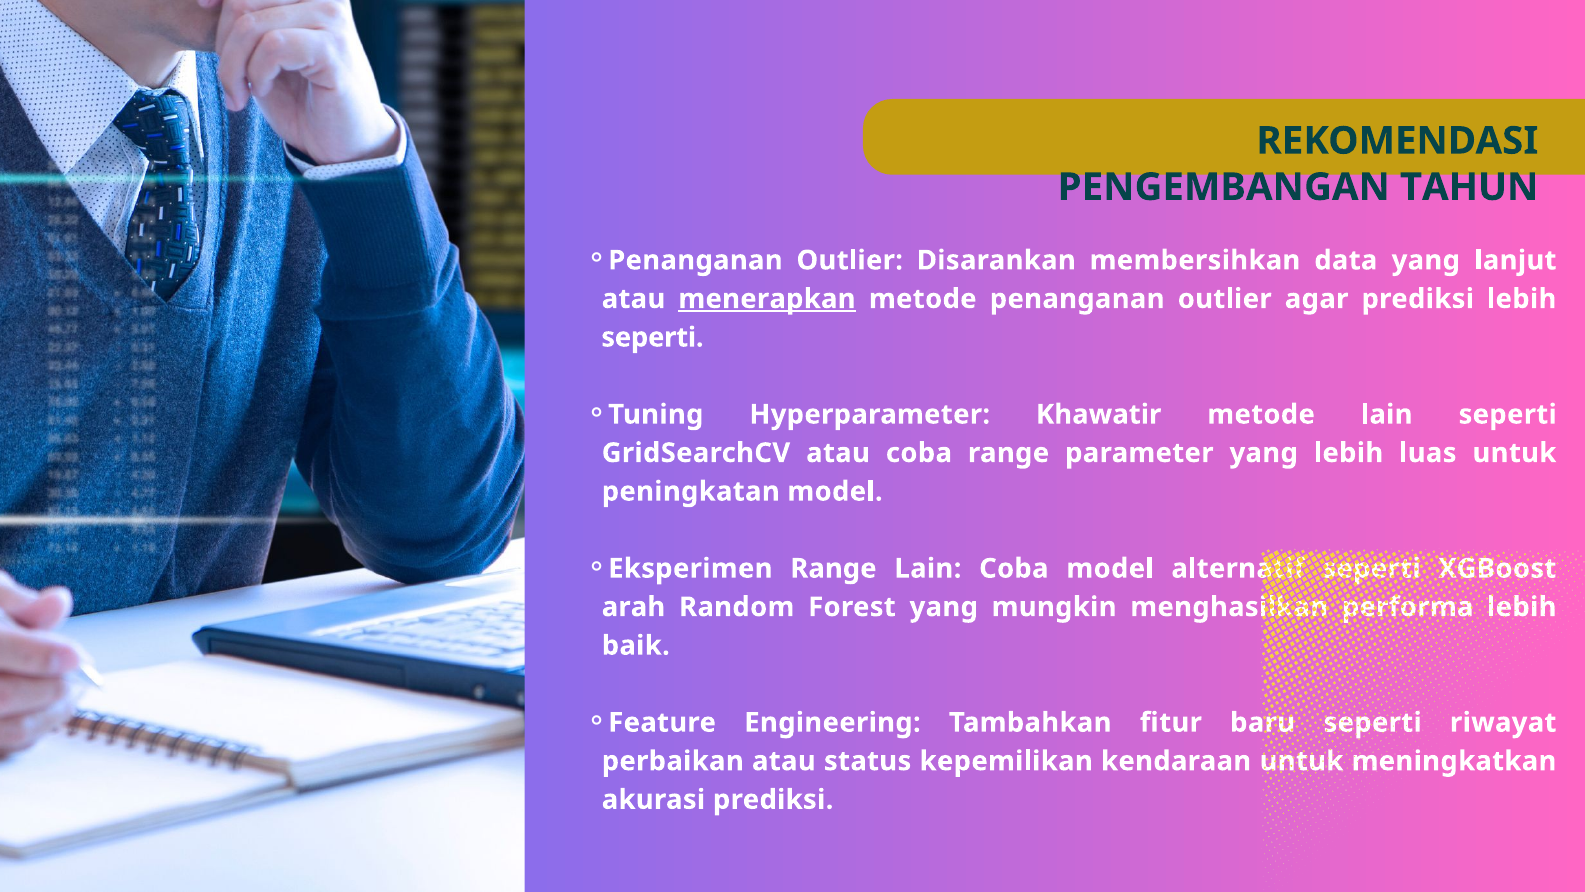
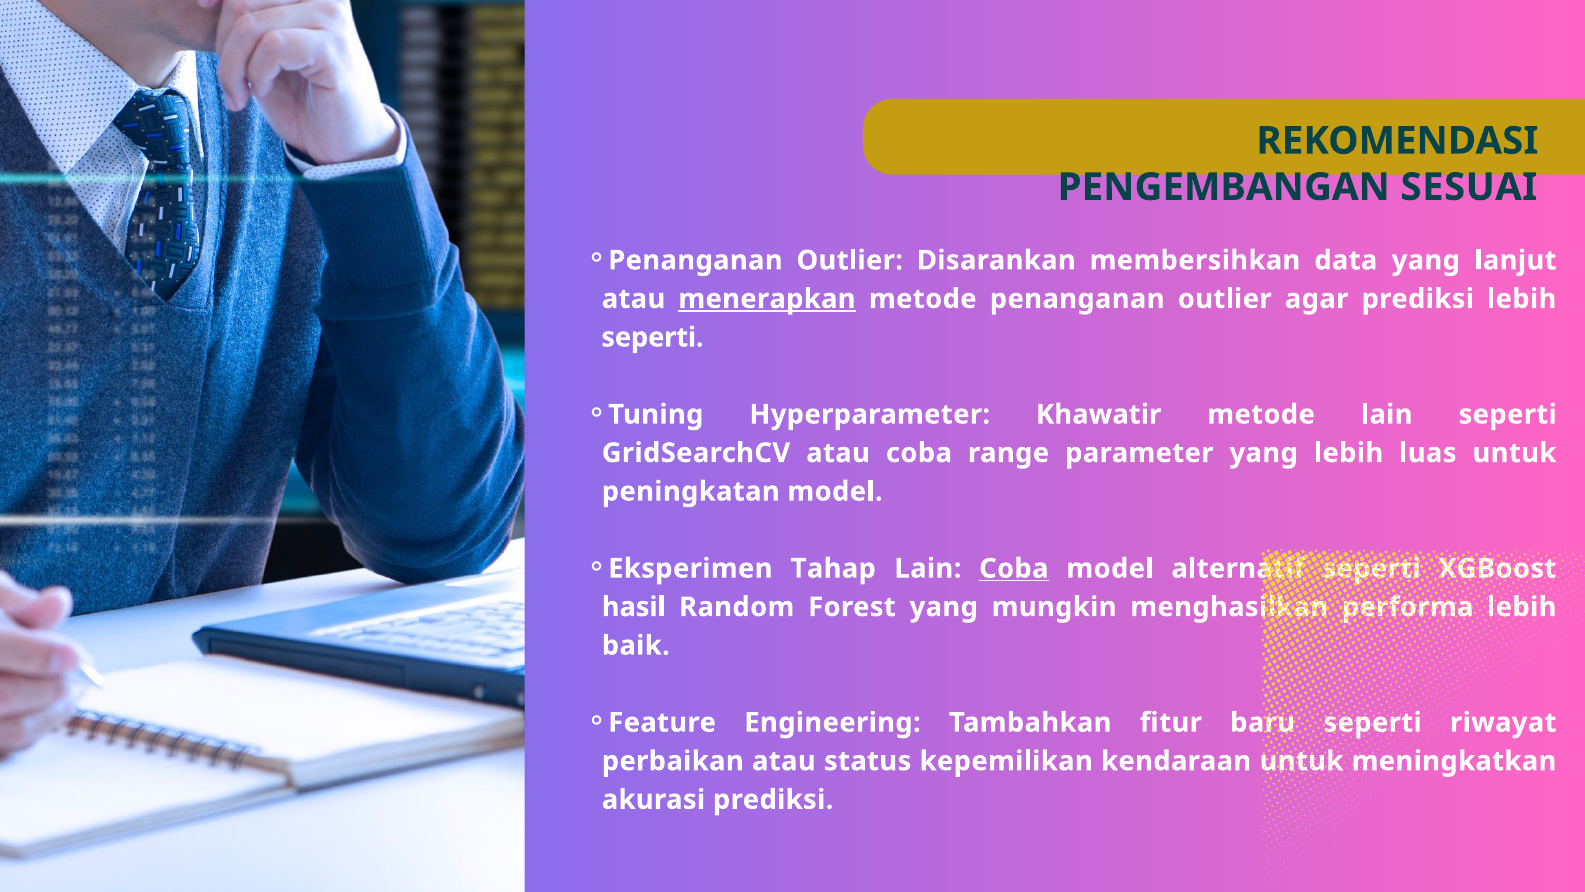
TAHUN: TAHUN -> SESUAI
Eksperimen Range: Range -> Tahap
Coba at (1014, 568) underline: none -> present
arah: arah -> hasil
